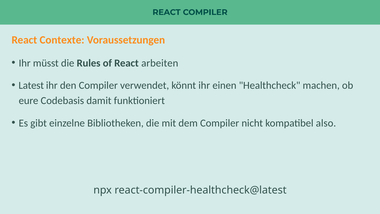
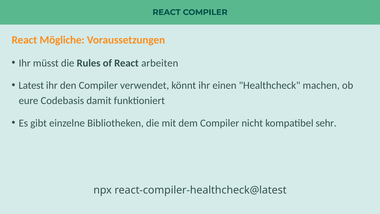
Contexte: Contexte -> Mögliche
also: also -> sehr
